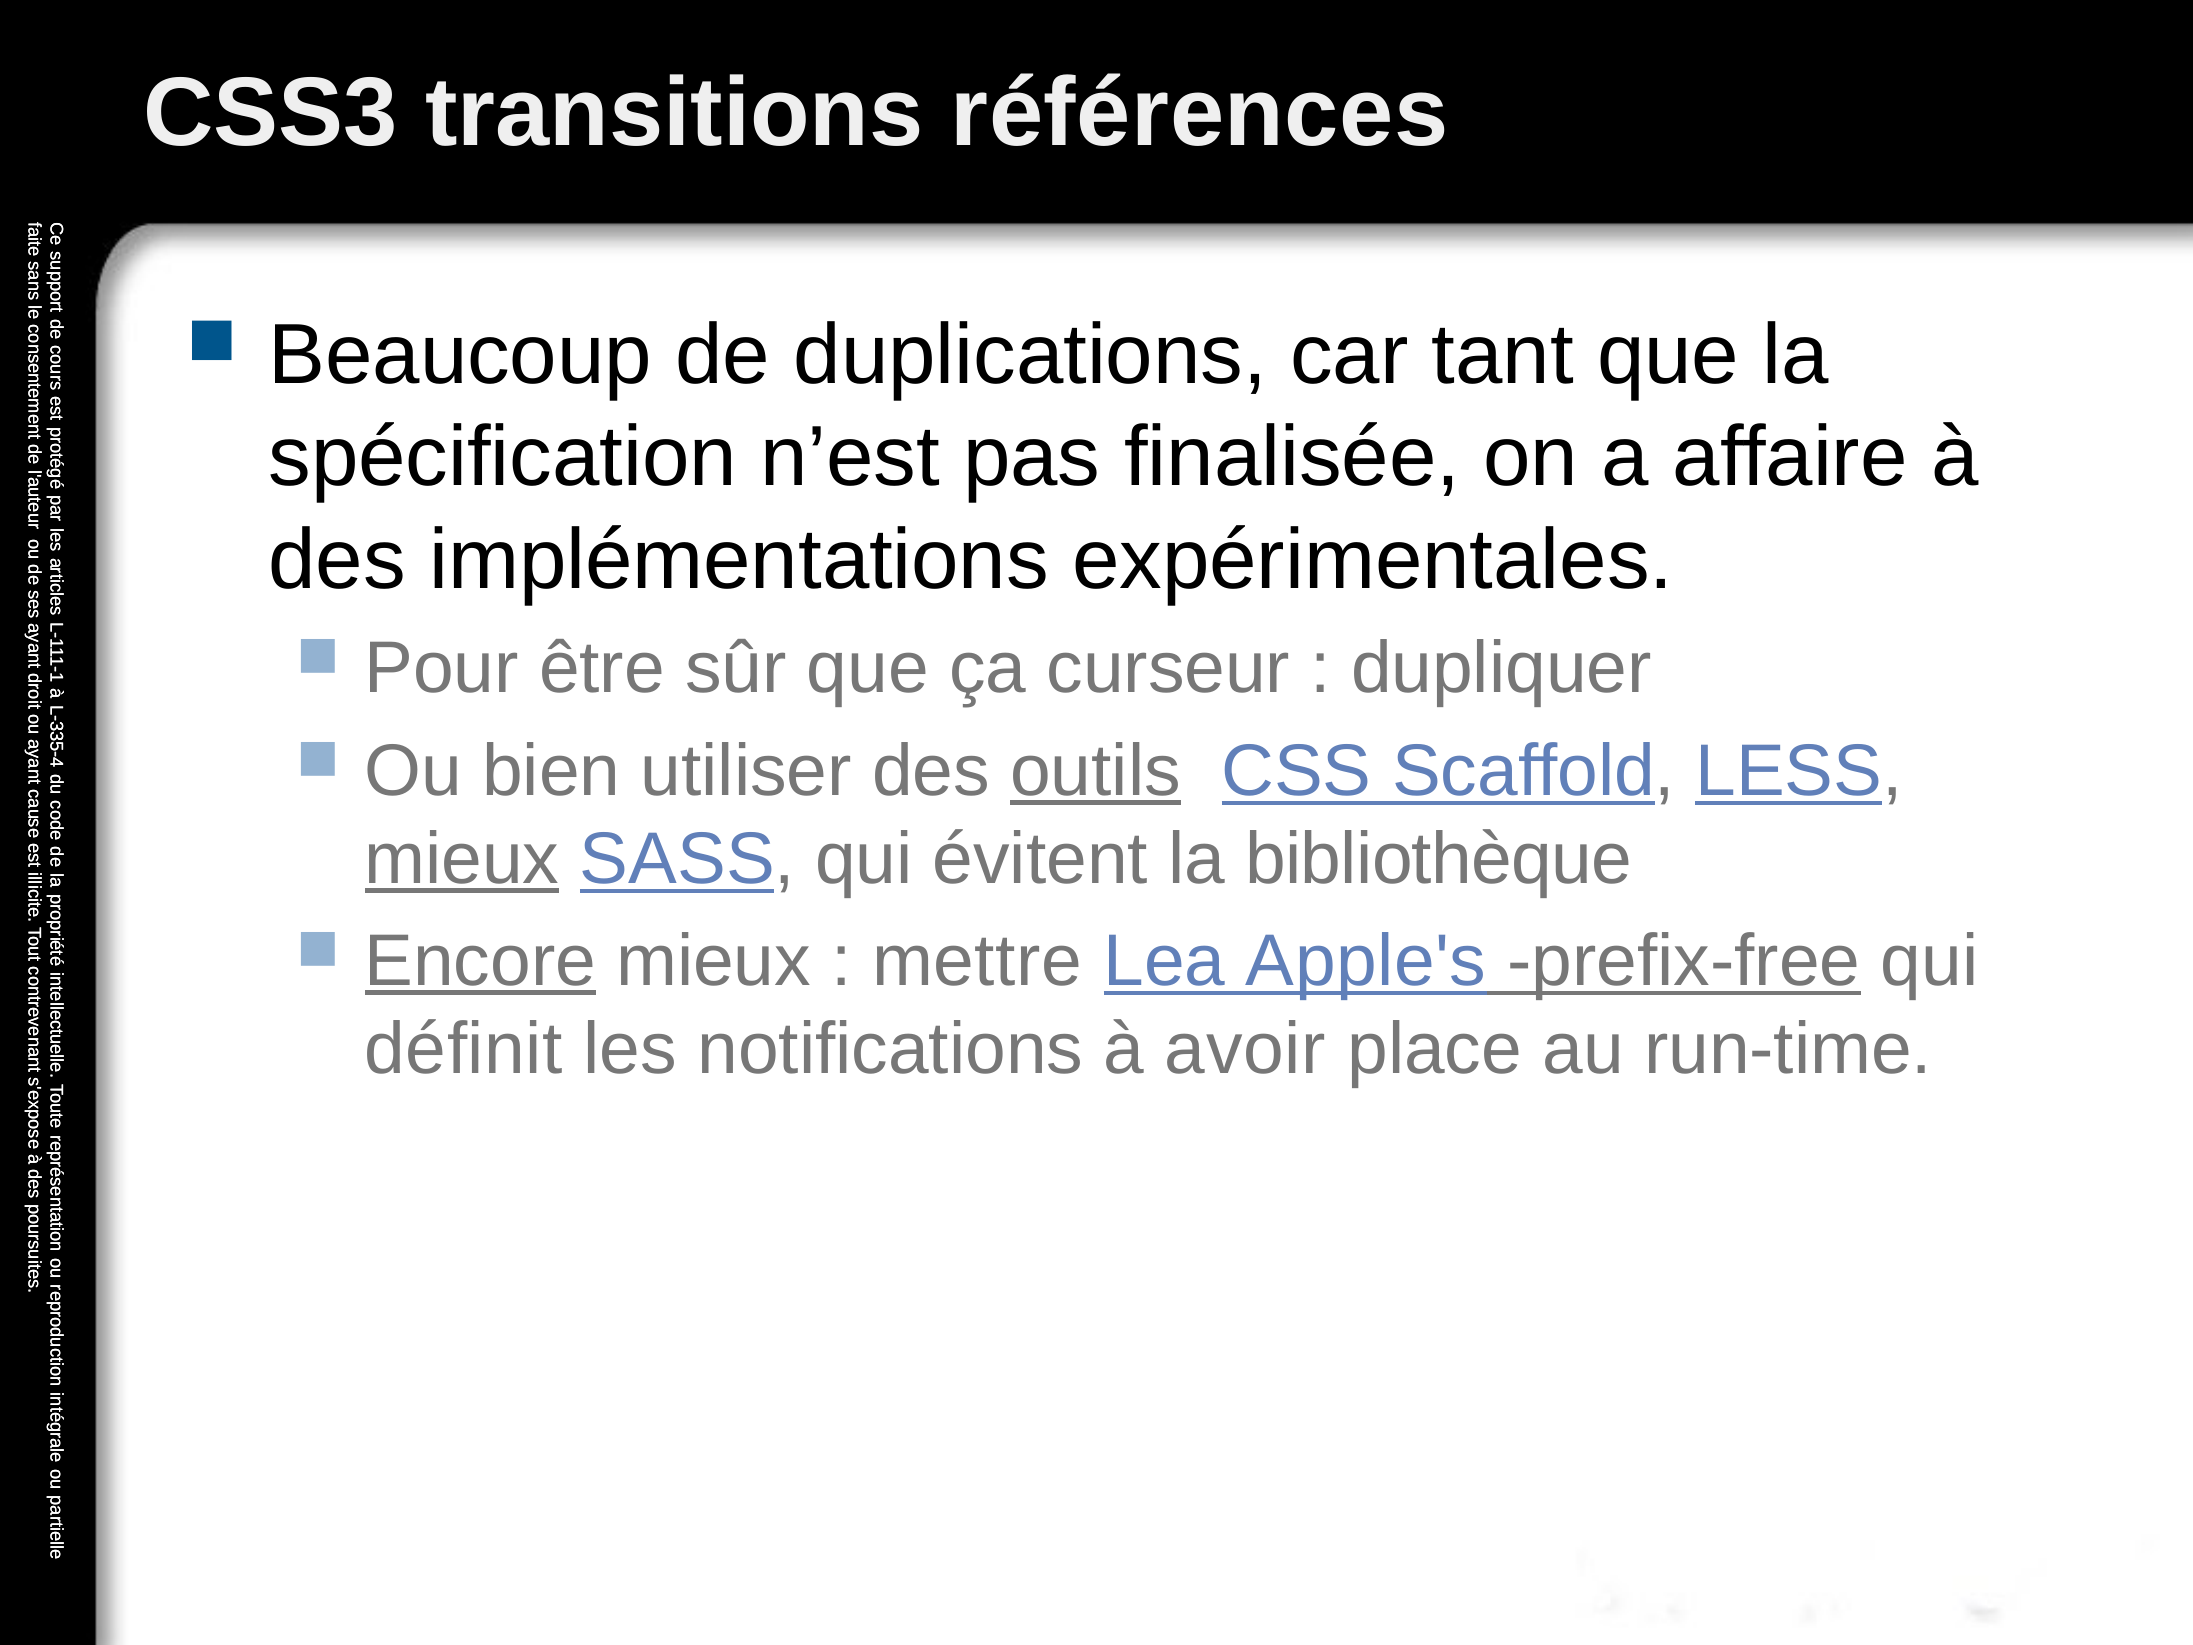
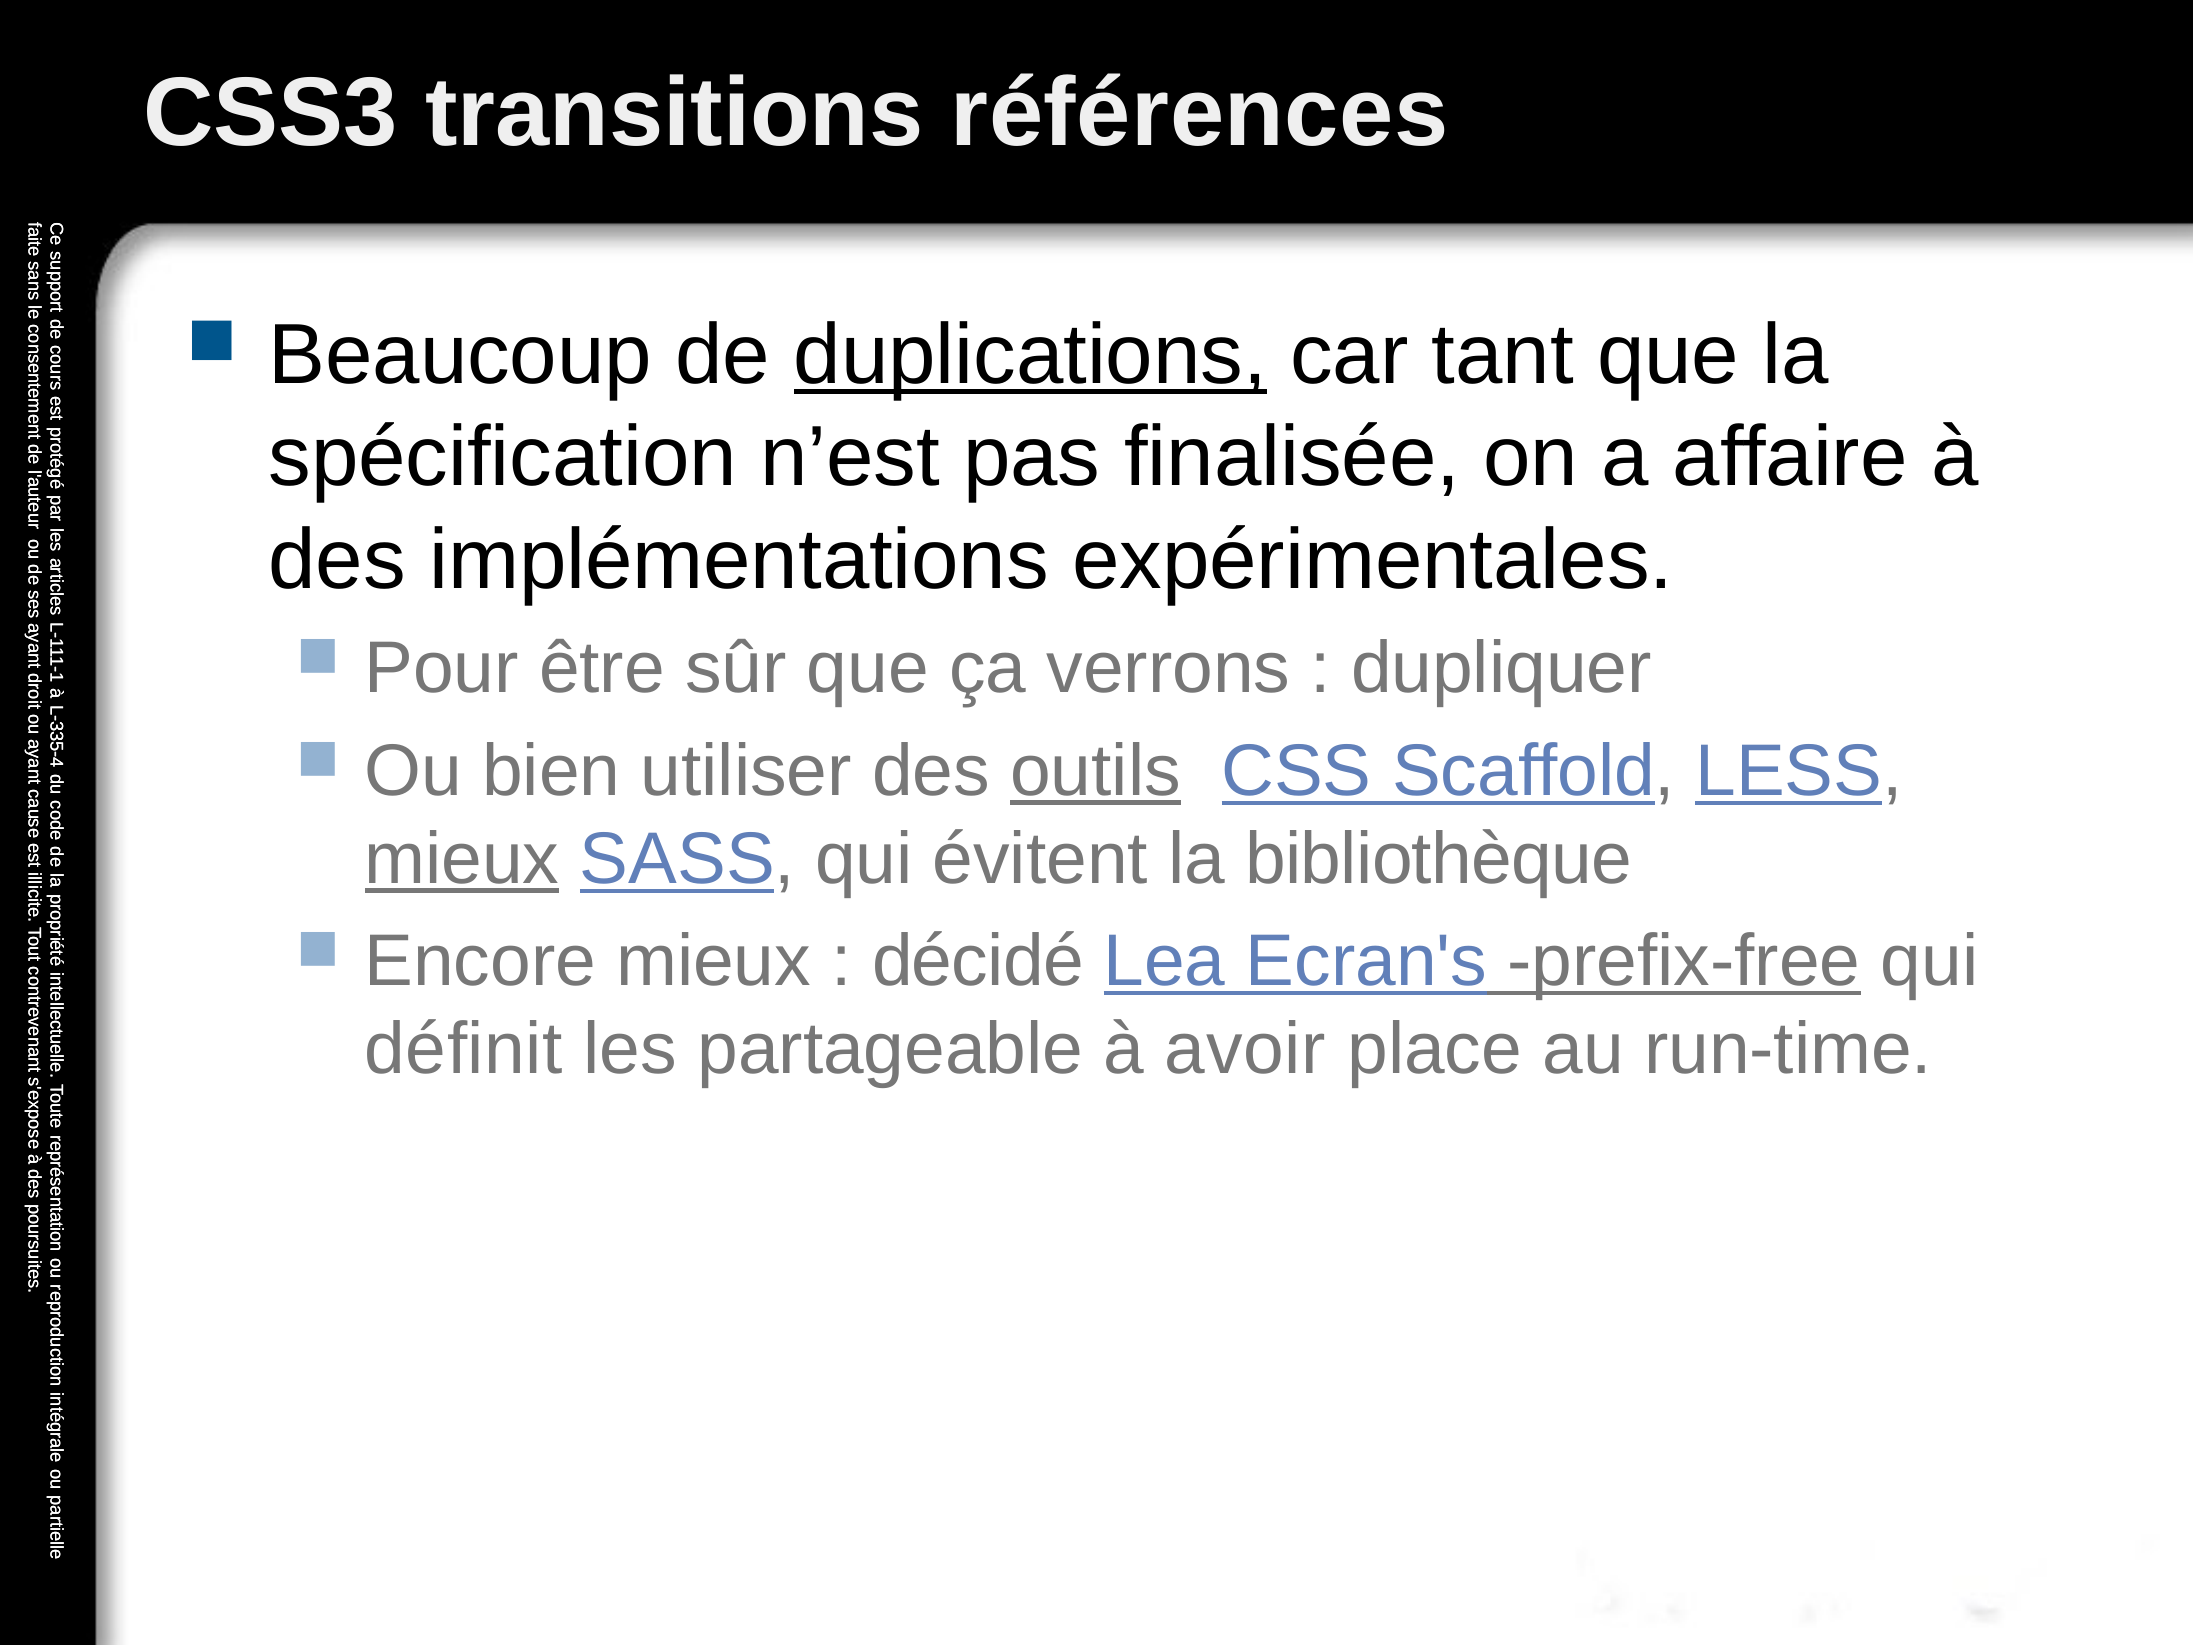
duplications underline: none -> present
curseur: curseur -> verrons
Encore underline: present -> none
mettre: mettre -> décidé
Apple's: Apple's -> Ecran's
notifications: notifications -> partageable
